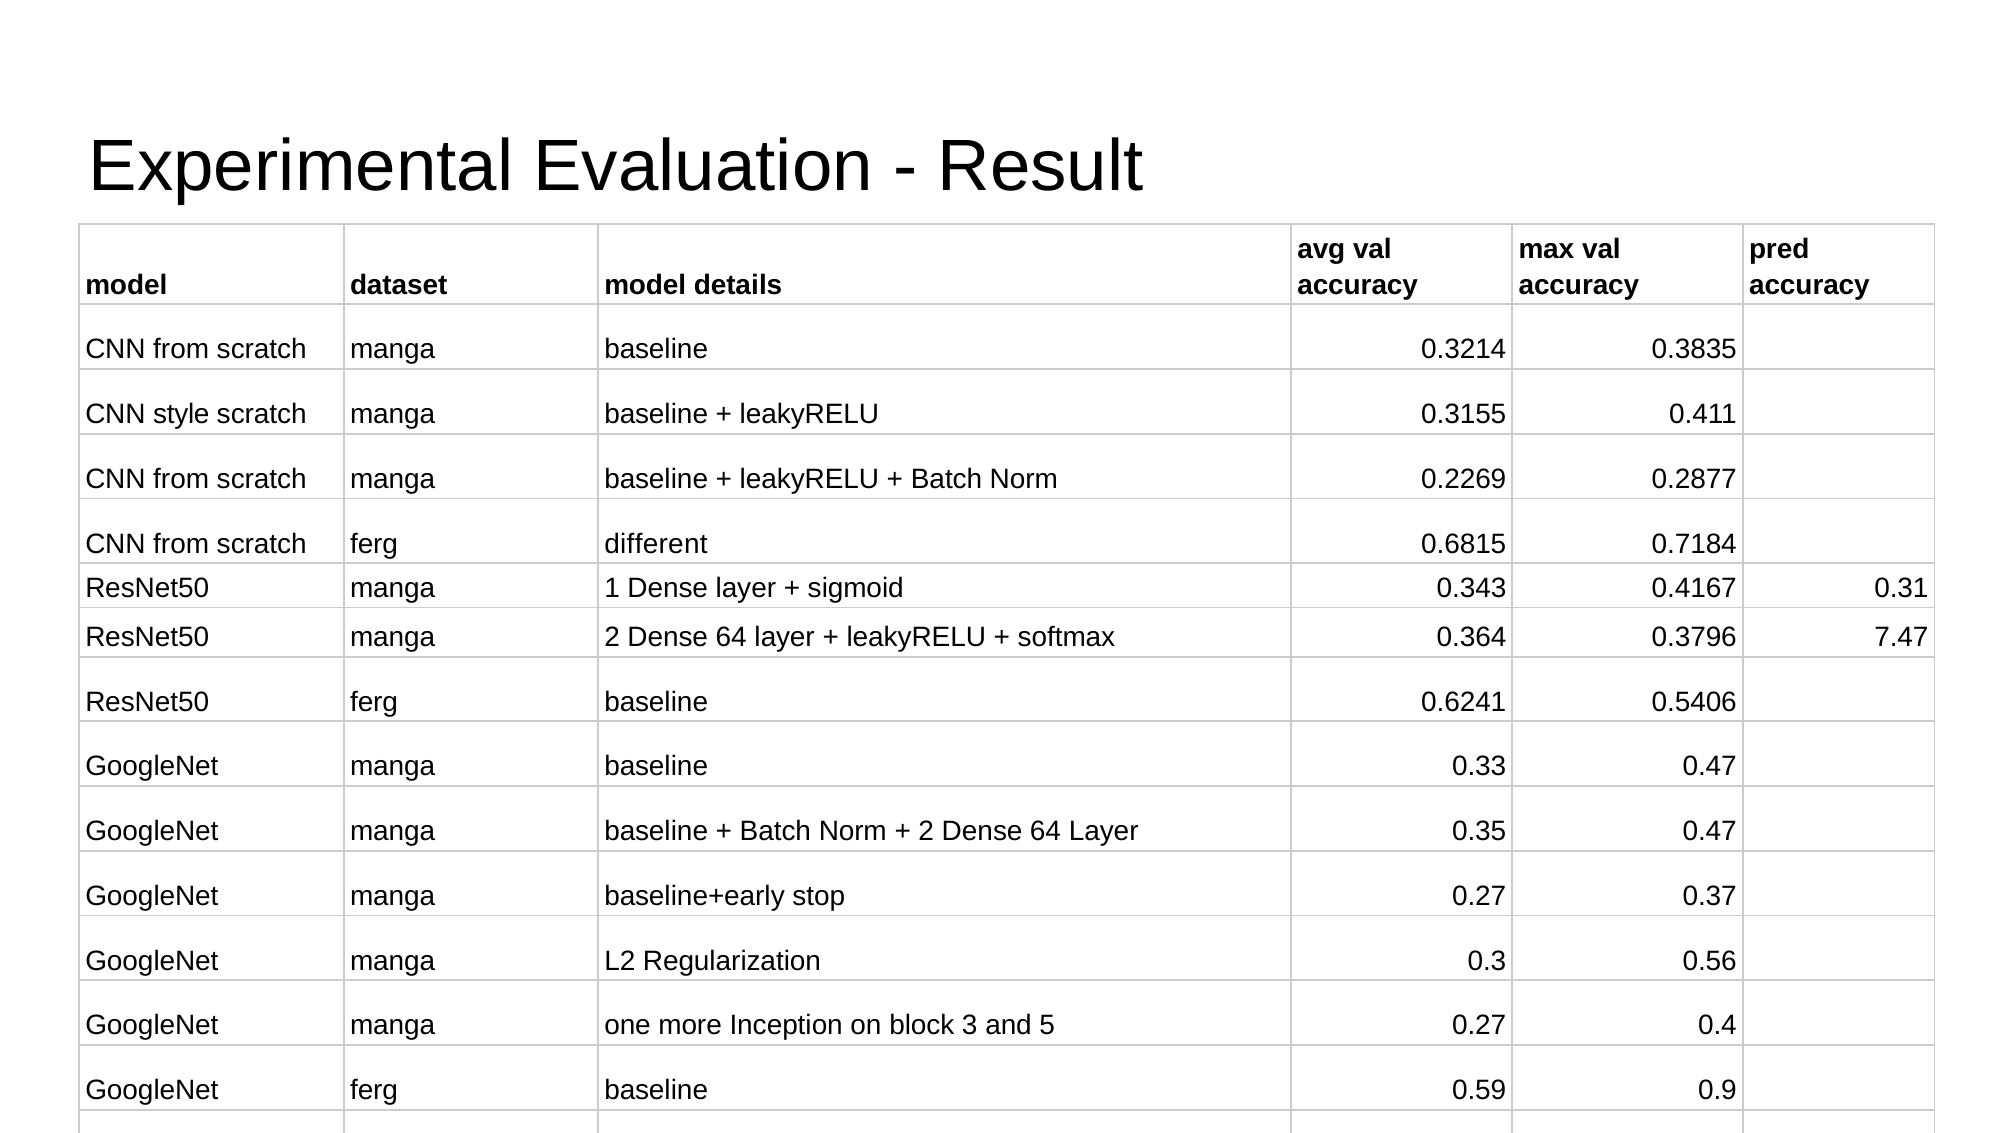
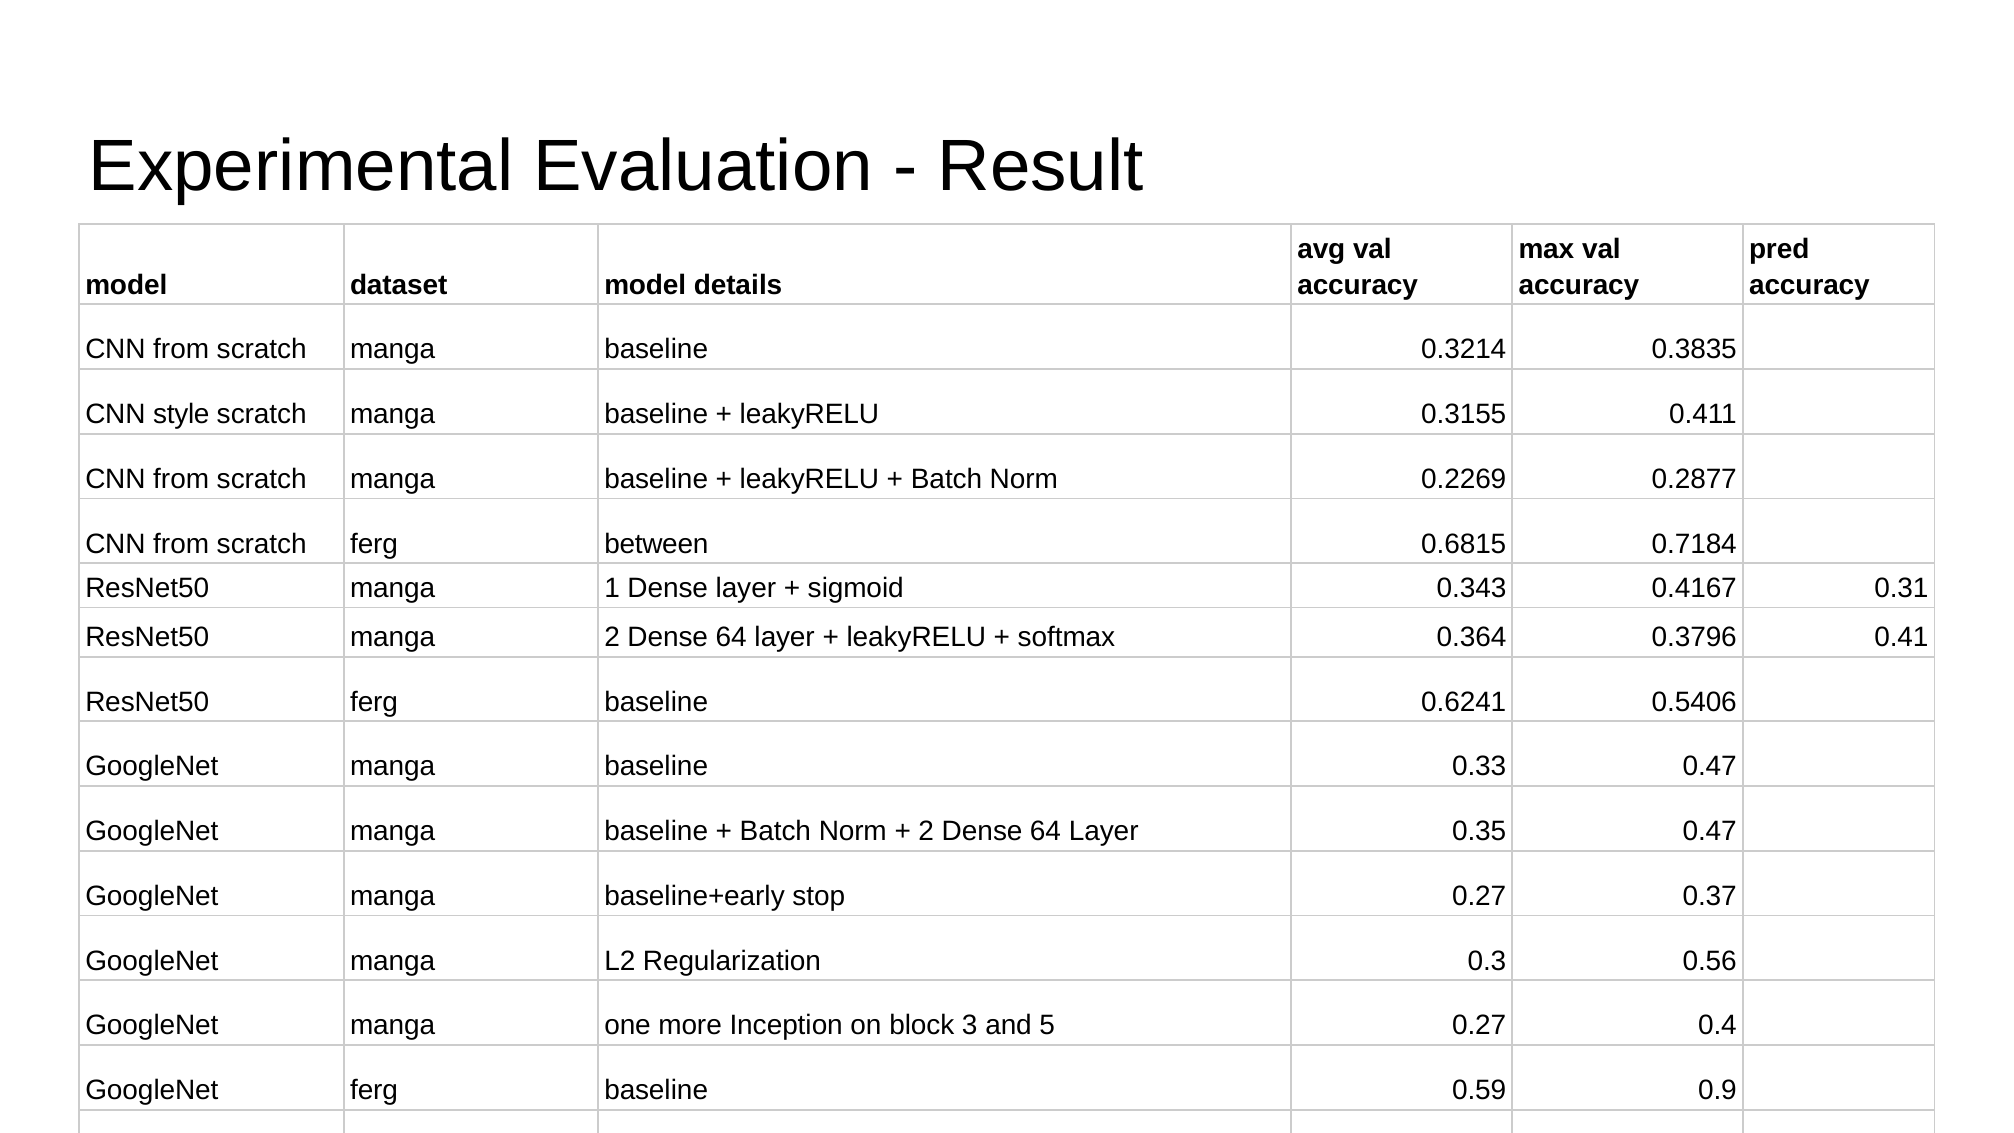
different: different -> between
7.47: 7.47 -> 0.41
